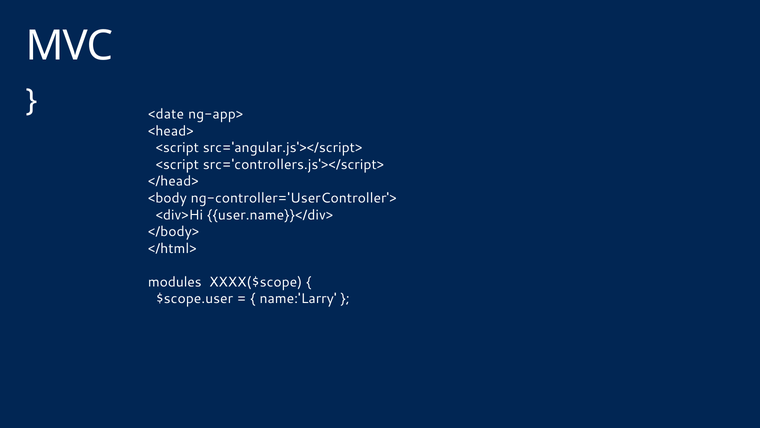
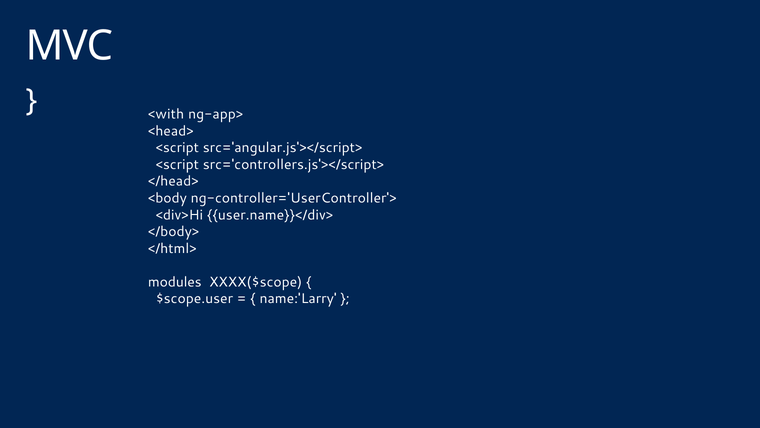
<date: <date -> <with
